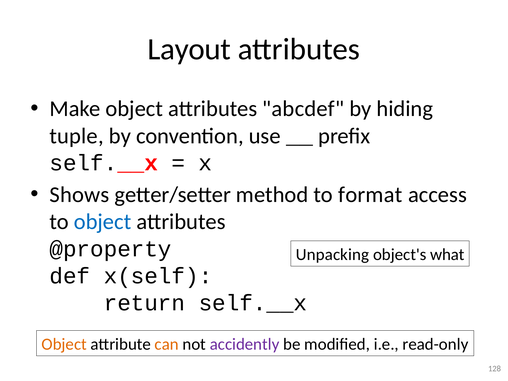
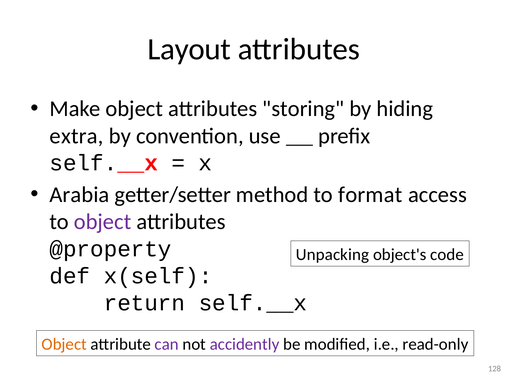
abcdef: abcdef -> storing
tuple: tuple -> extra
Shows: Shows -> Arabia
object at (103, 222) colour: blue -> purple
what: what -> code
can colour: orange -> purple
